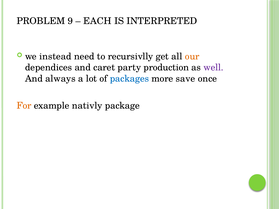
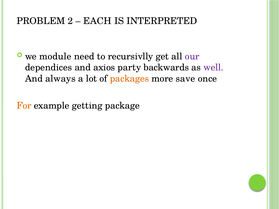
9: 9 -> 2
instead: instead -> module
our colour: orange -> purple
caret: caret -> axios
production: production -> backwards
packages colour: blue -> orange
nativly: nativly -> getting
